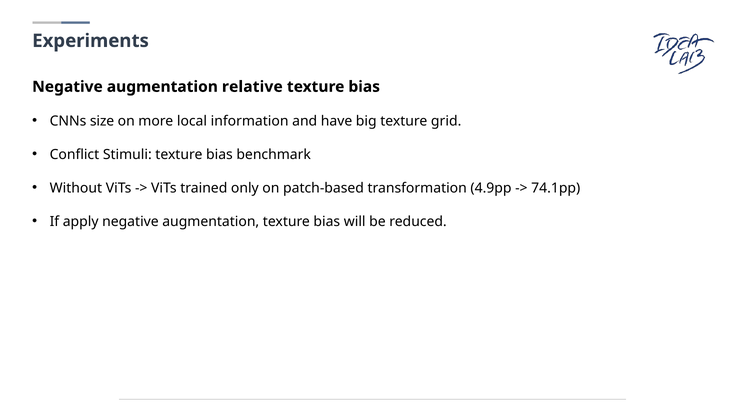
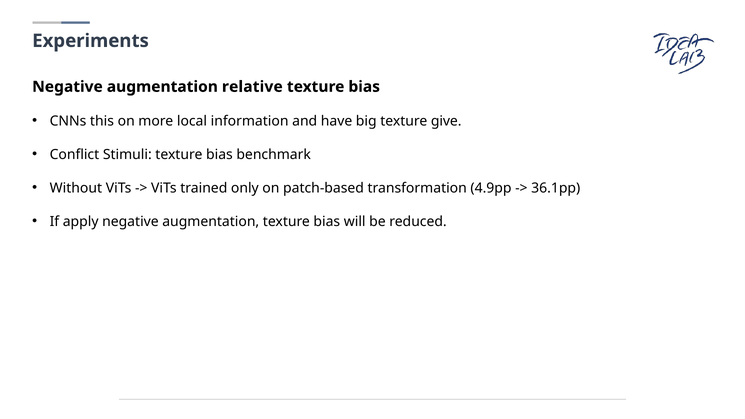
size: size -> this
grid: grid -> give
74.1pp: 74.1pp -> 36.1pp
